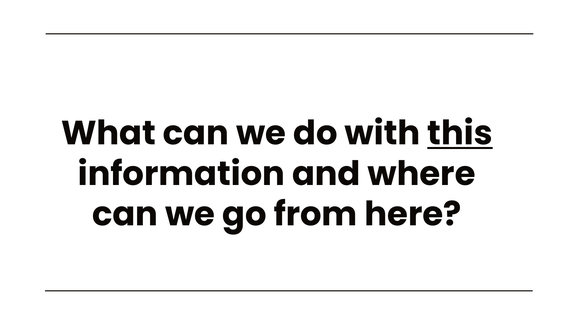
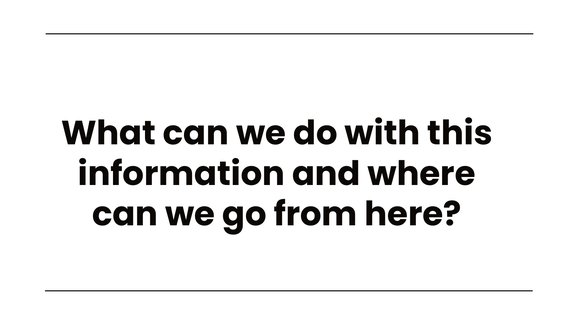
this underline: present -> none
